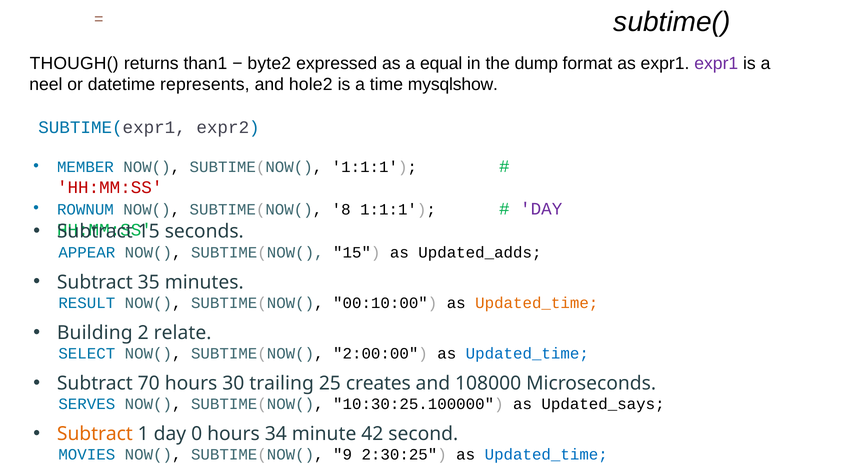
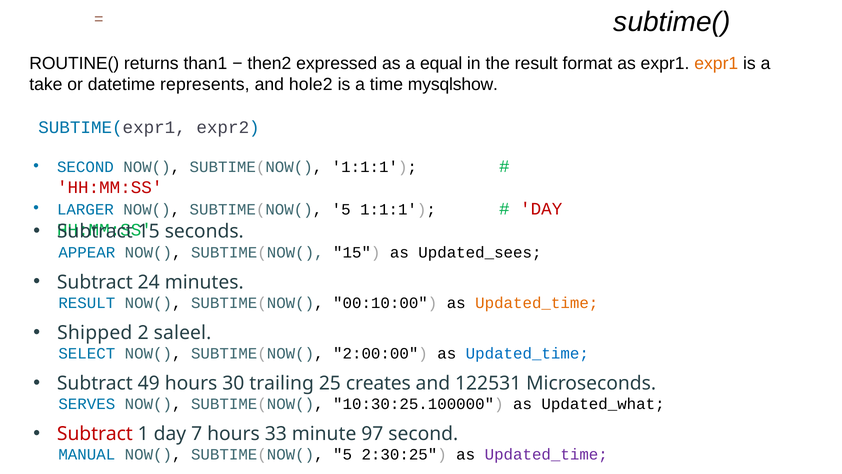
THOUGH(: THOUGH( -> ROUTINE(
byte2: byte2 -> then2
the dump: dump -> result
expr1 at (716, 63) colour: purple -> orange
neel: neel -> take
MEMBER at (85, 167): MEMBER -> SECOND
ROWNUM: ROWNUM -> LARGER
8 at (341, 209): 8 -> 5
DAY at (541, 209) colour: purple -> red
Updated_adds: Updated_adds -> Updated_sees
35: 35 -> 24
Building: Building -> Shipped
relate: relate -> saleel
70: 70 -> 49
108000: 108000 -> 122531
Updated_says: Updated_says -> Updated_what
Subtract at (95, 433) colour: orange -> red
0: 0 -> 7
34: 34 -> 33
42: 42 -> 97
MOVIES: MOVIES -> MANUAL
9 at (343, 454): 9 -> 5
Updated_time at (546, 454) colour: blue -> purple
